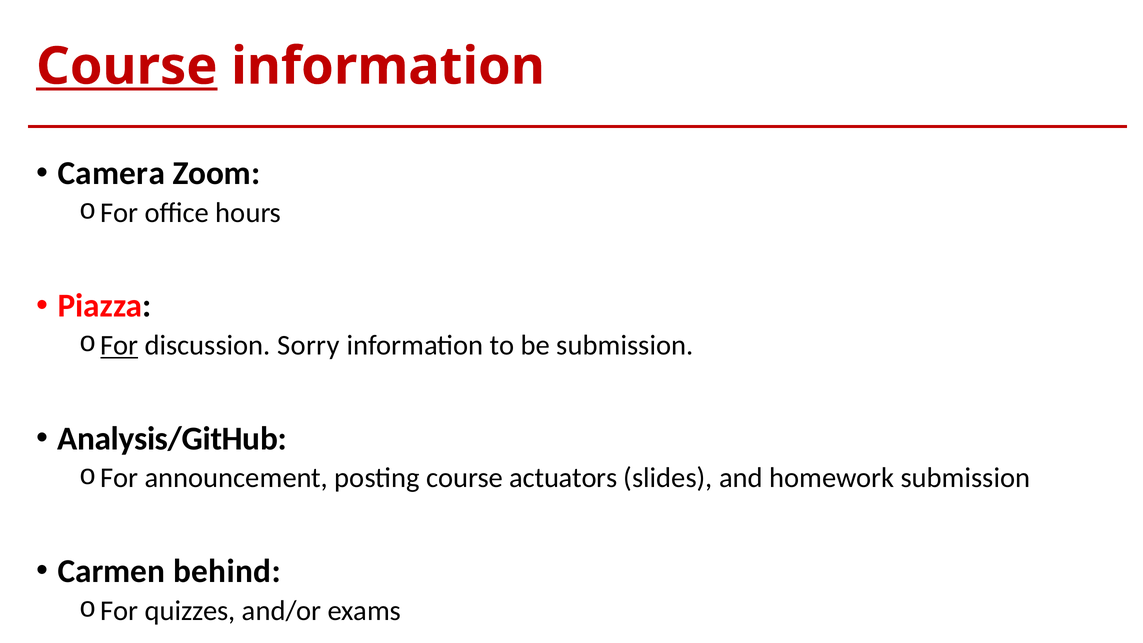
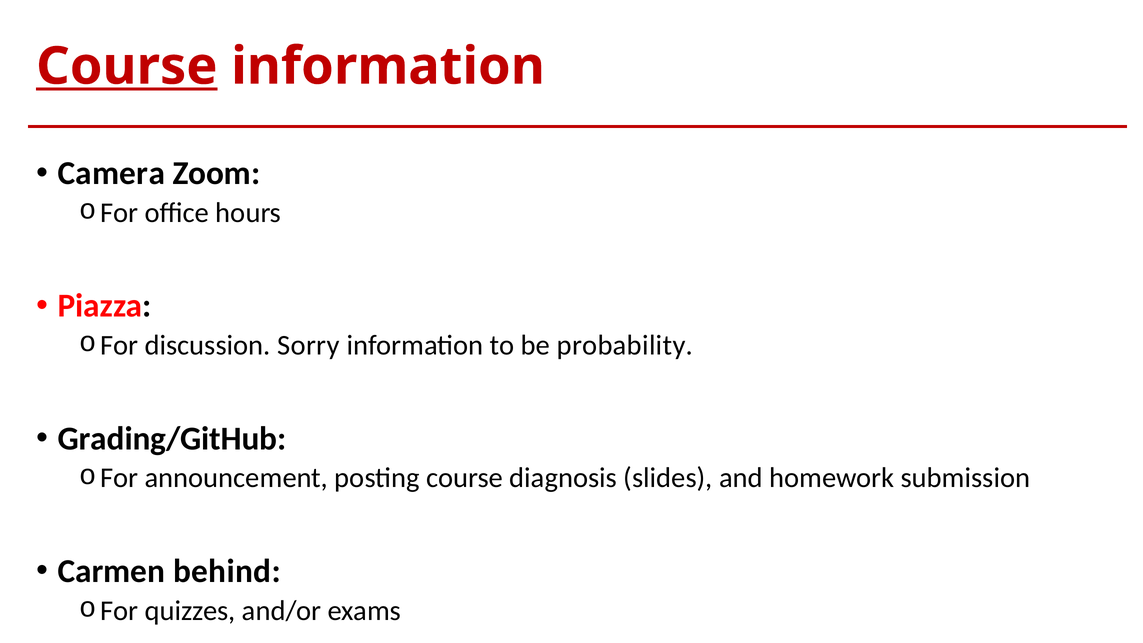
For at (119, 345) underline: present -> none
be submission: submission -> probability
Analysis/GitHub: Analysis/GitHub -> Grading/GitHub
actuators: actuators -> diagnosis
